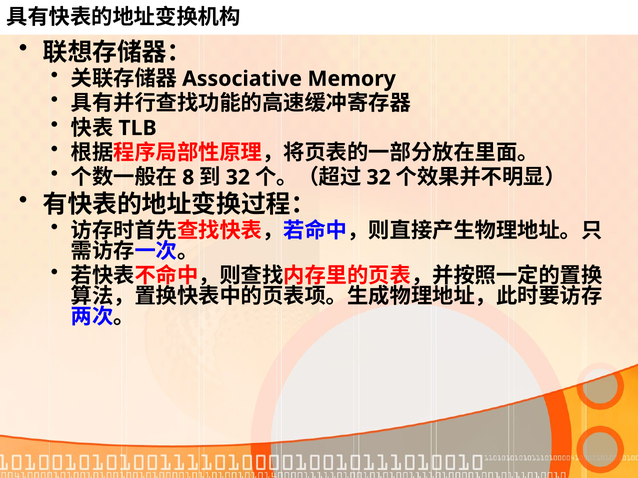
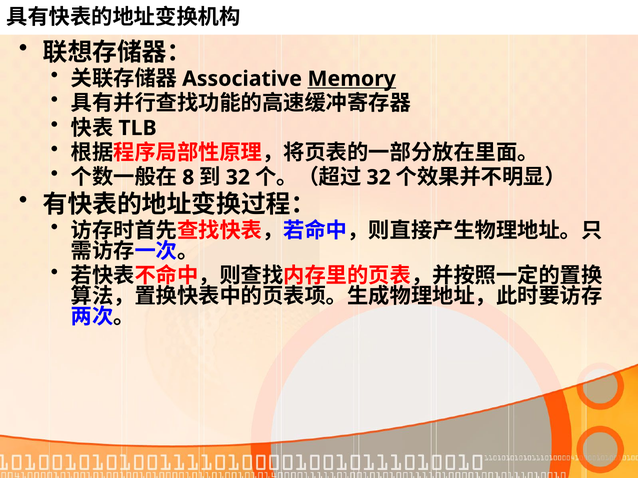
Memory underline: none -> present
